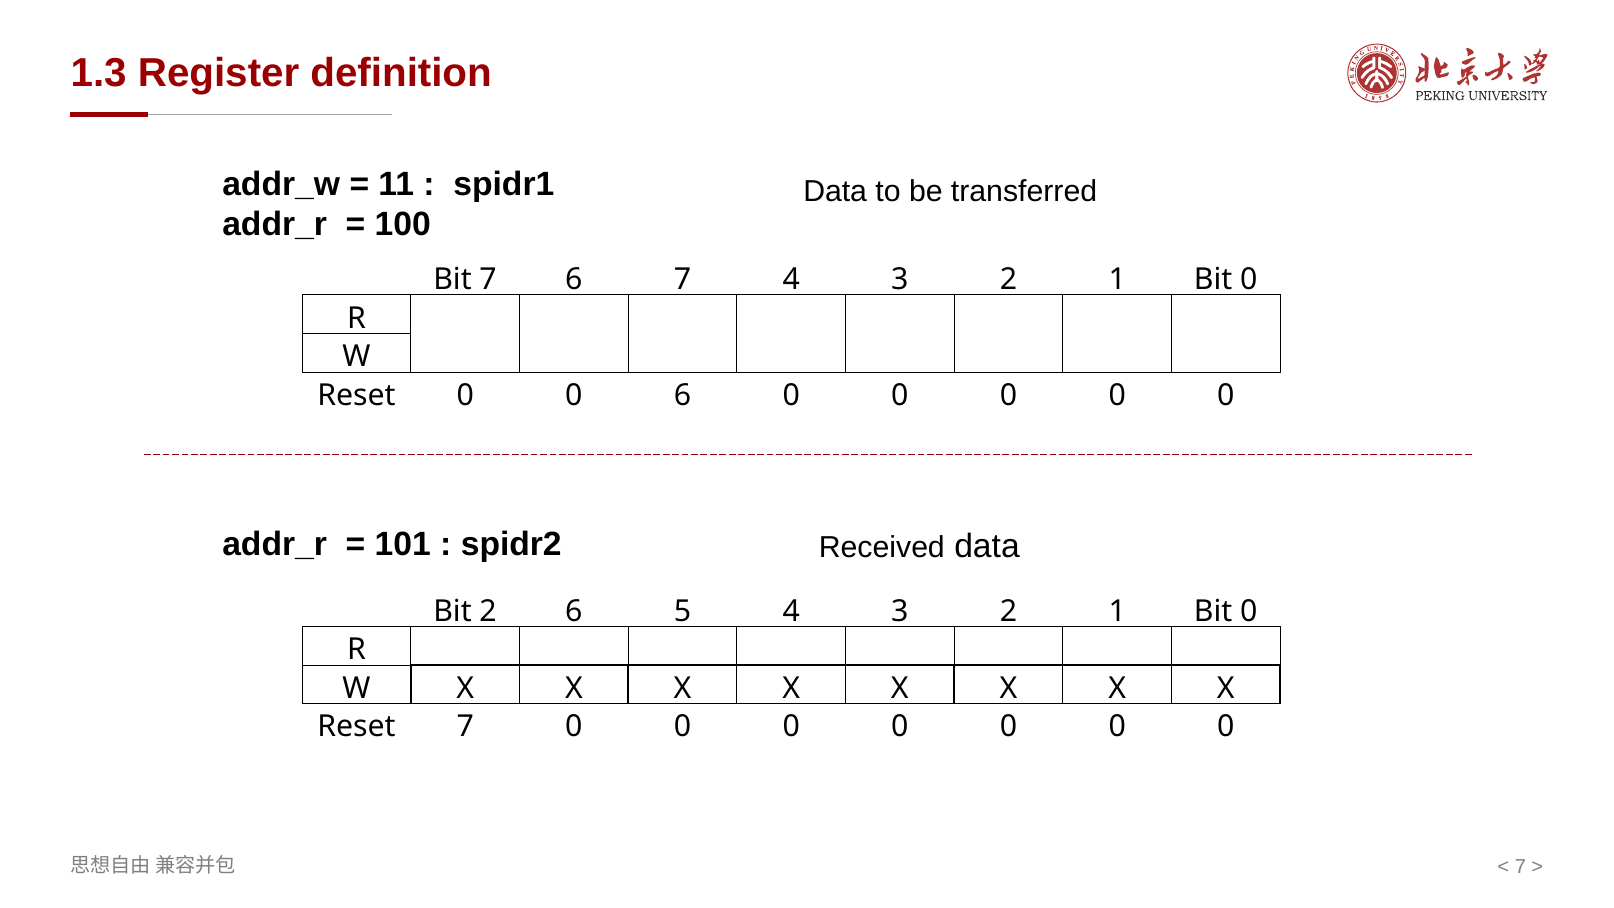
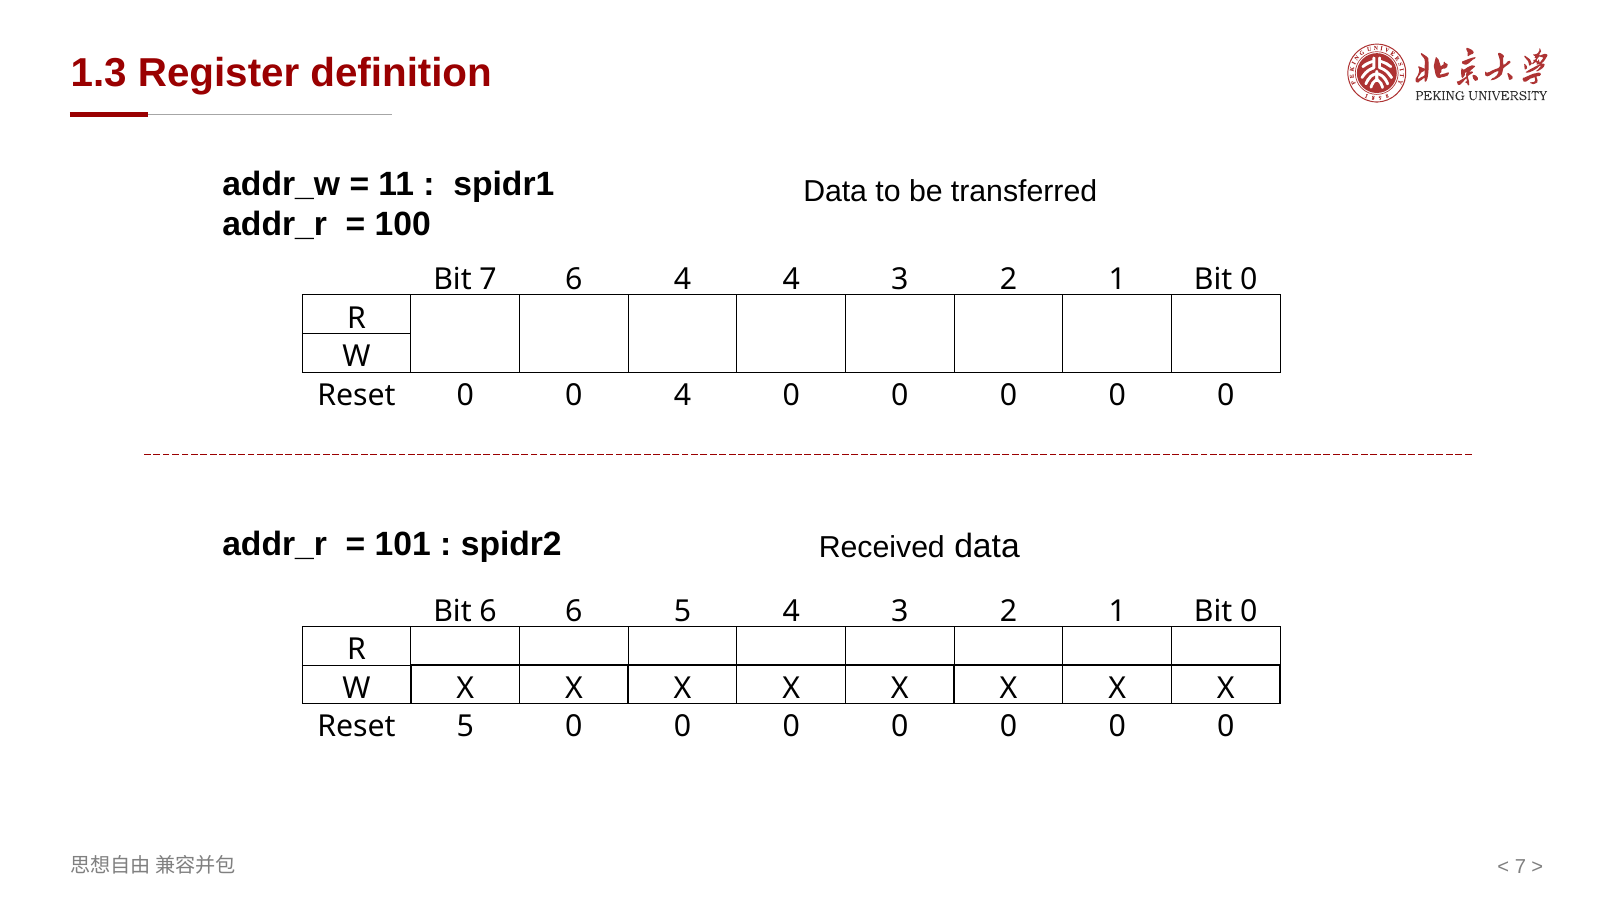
6 7: 7 -> 4
0 6: 6 -> 4
Bit 2: 2 -> 6
Reset 7: 7 -> 5
